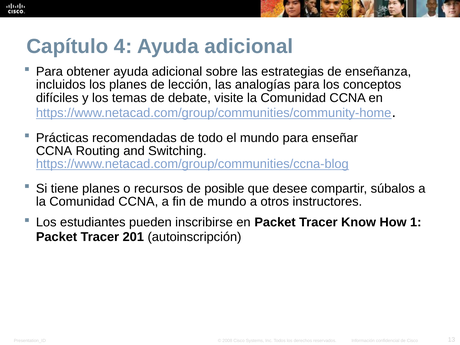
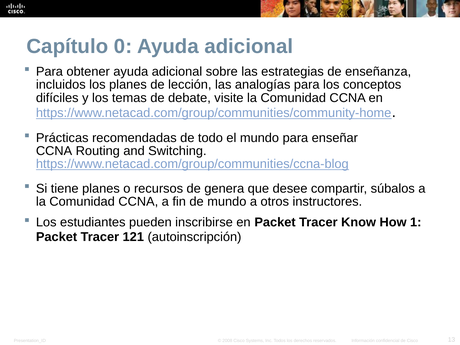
4: 4 -> 0
posible: posible -> genera
201: 201 -> 121
